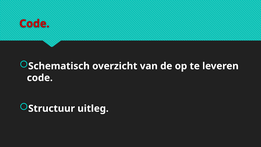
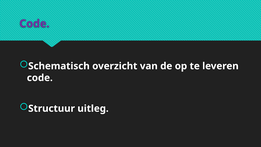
Code at (34, 24) colour: red -> purple
